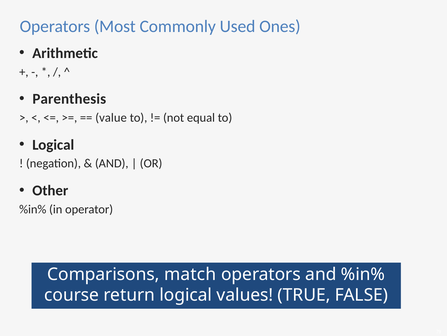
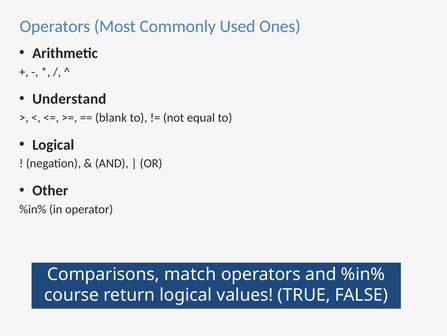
Parenthesis: Parenthesis -> Understand
value: value -> blank
